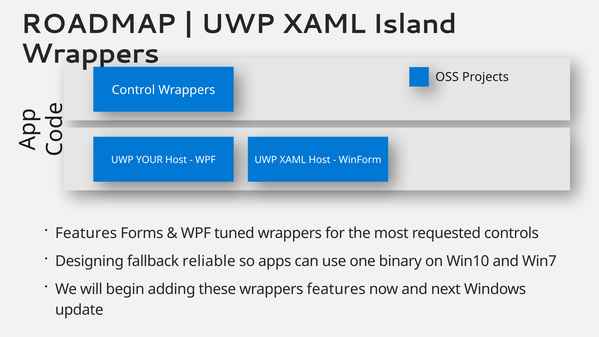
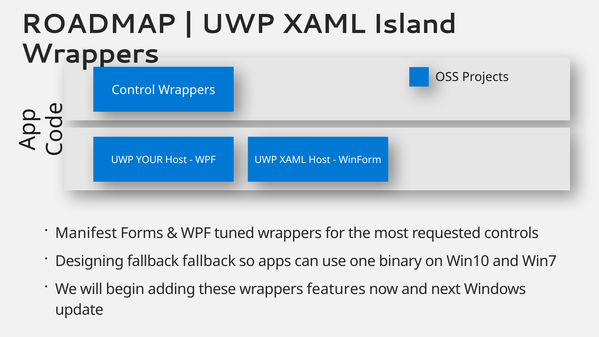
Features at (86, 233): Features -> Manifest
fallback reliable: reliable -> fallback
